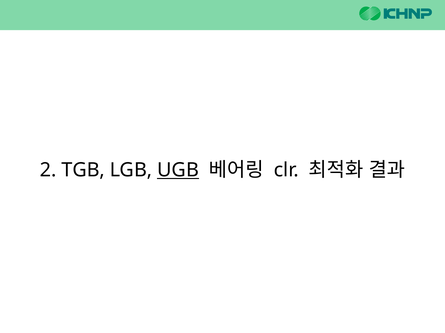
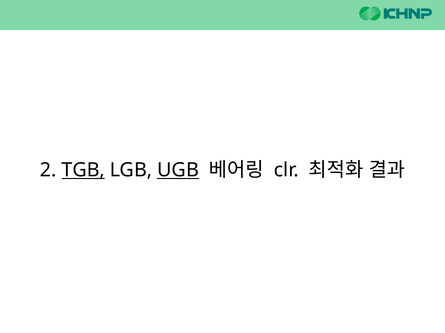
TGB underline: none -> present
